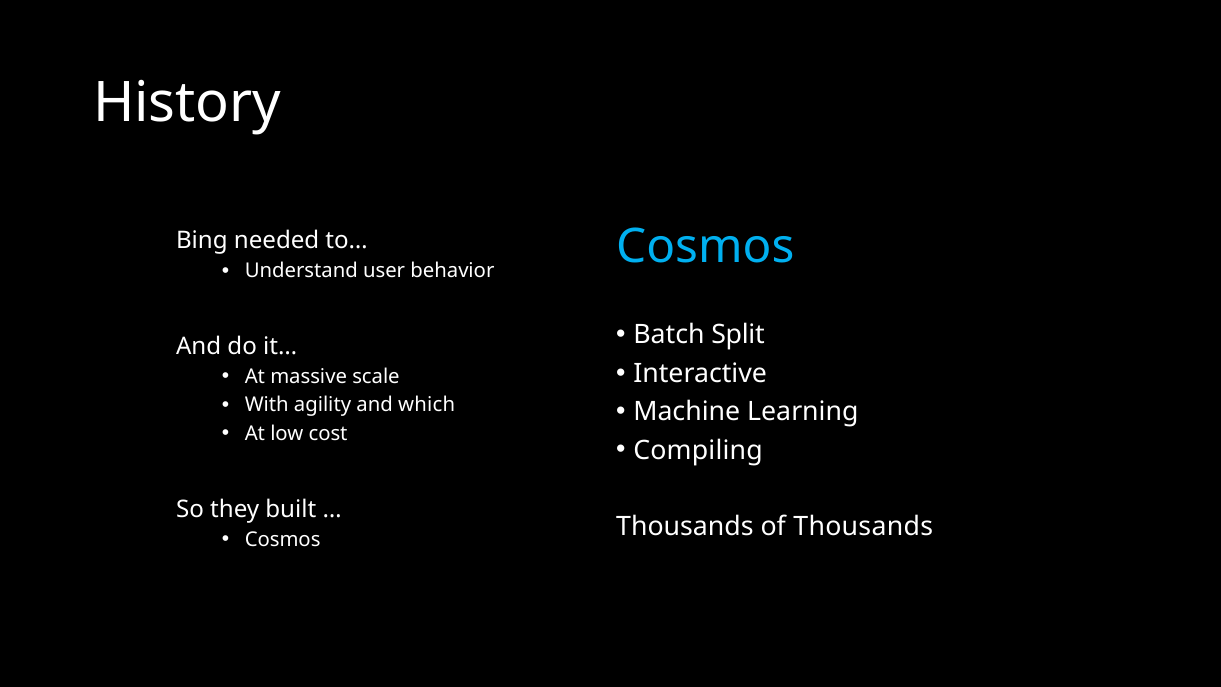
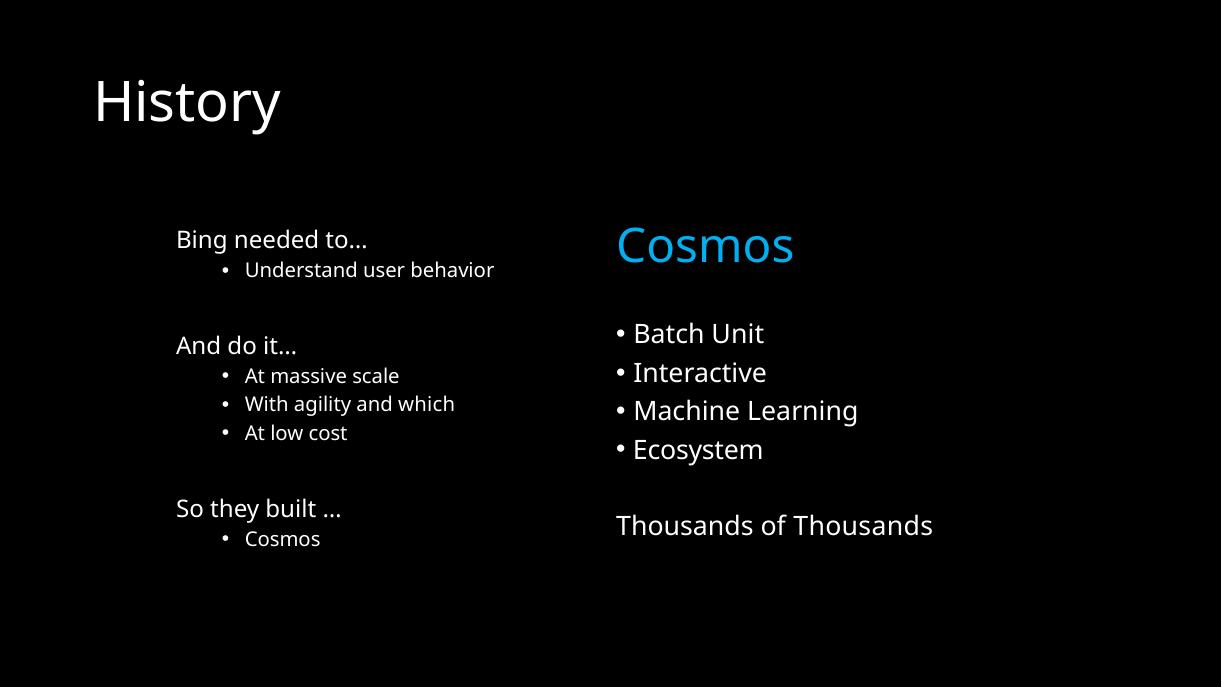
Split: Split -> Unit
Compiling: Compiling -> Ecosystem
